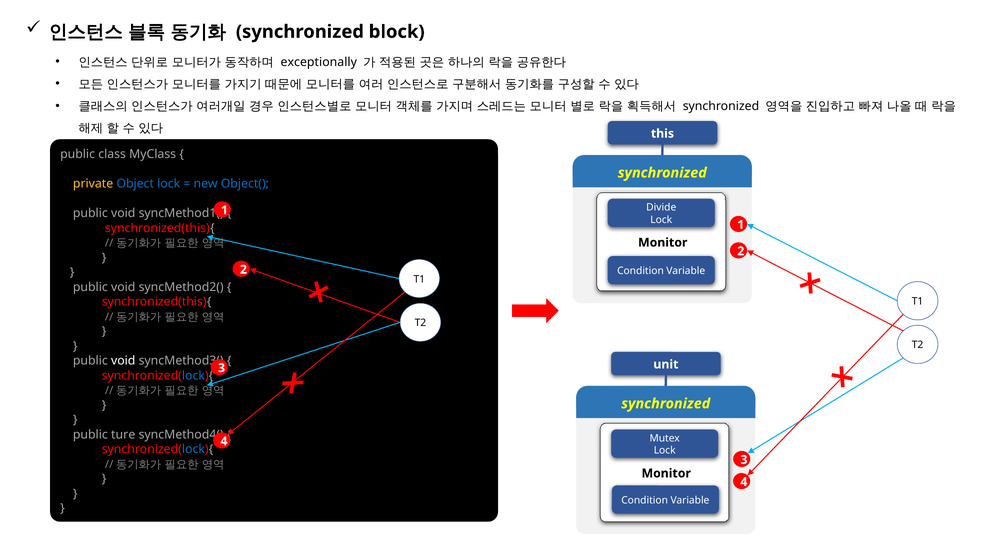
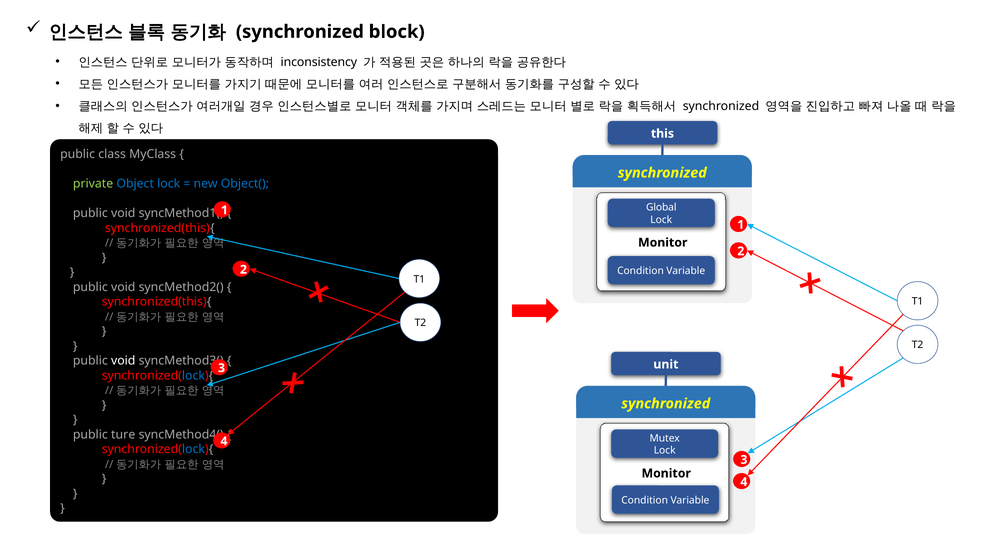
exceptionally: exceptionally -> inconsistency
private colour: yellow -> light green
Divide: Divide -> Global
